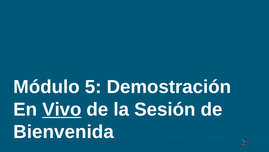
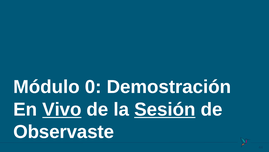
5: 5 -> 0
Sesión underline: none -> present
Bienvenida: Bienvenida -> Observaste
